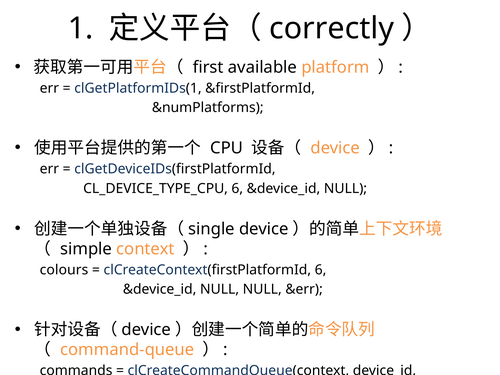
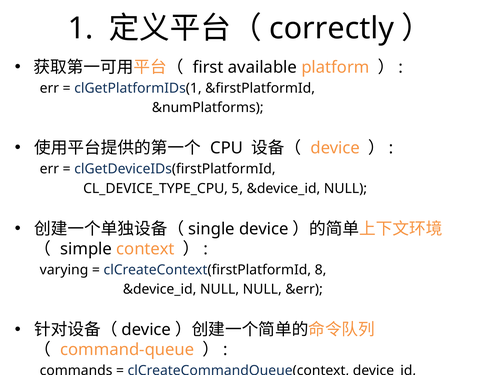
CL_DEVICE_TYPE_CPU 6: 6 -> 5
colours: colours -> varying
clCreateContext(firstPlatformId 6: 6 -> 8
